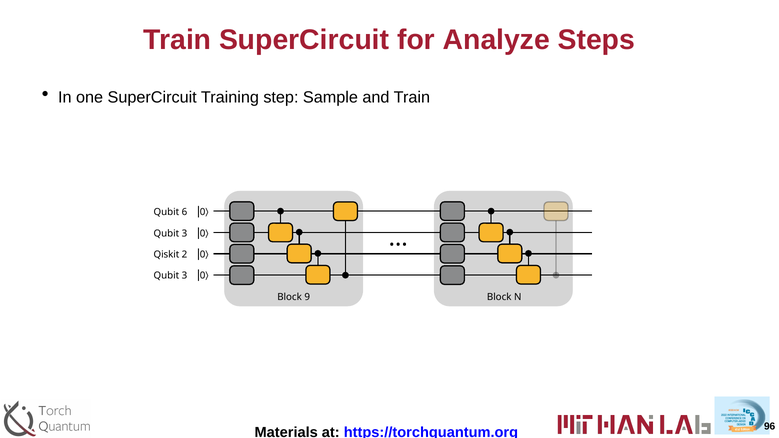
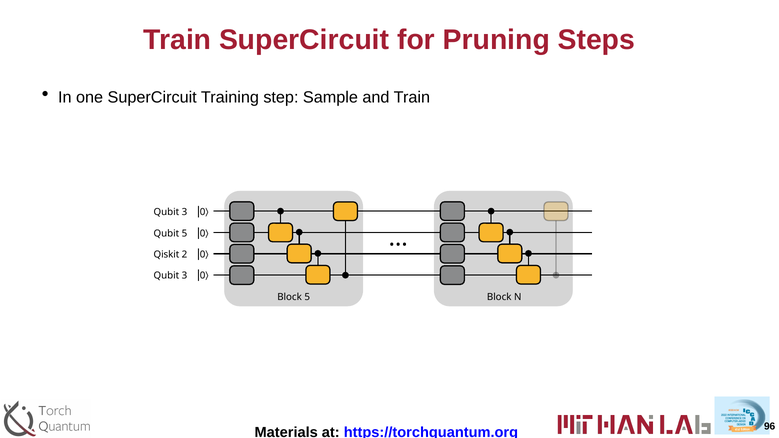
Analyze: Analyze -> Pruning
6 at (185, 212): 6 -> 3
3 at (185, 233): 3 -> 5
Block 9: 9 -> 5
